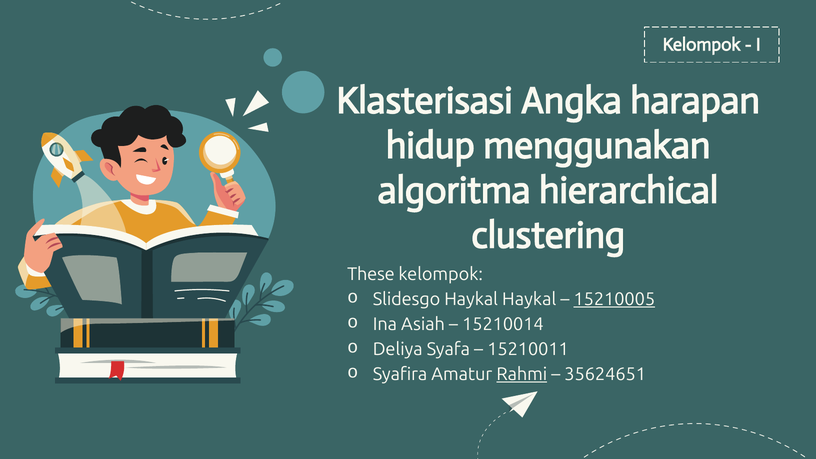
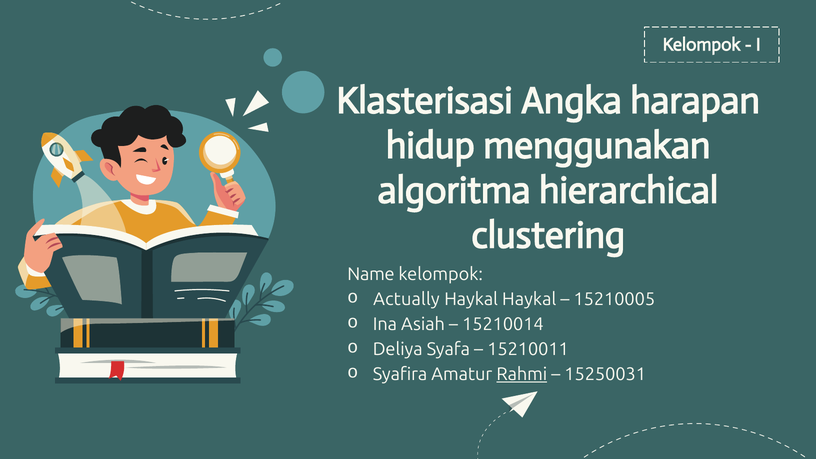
These: These -> Name
Slidesgo: Slidesgo -> Actually
15210005 underline: present -> none
35624651: 35624651 -> 15250031
